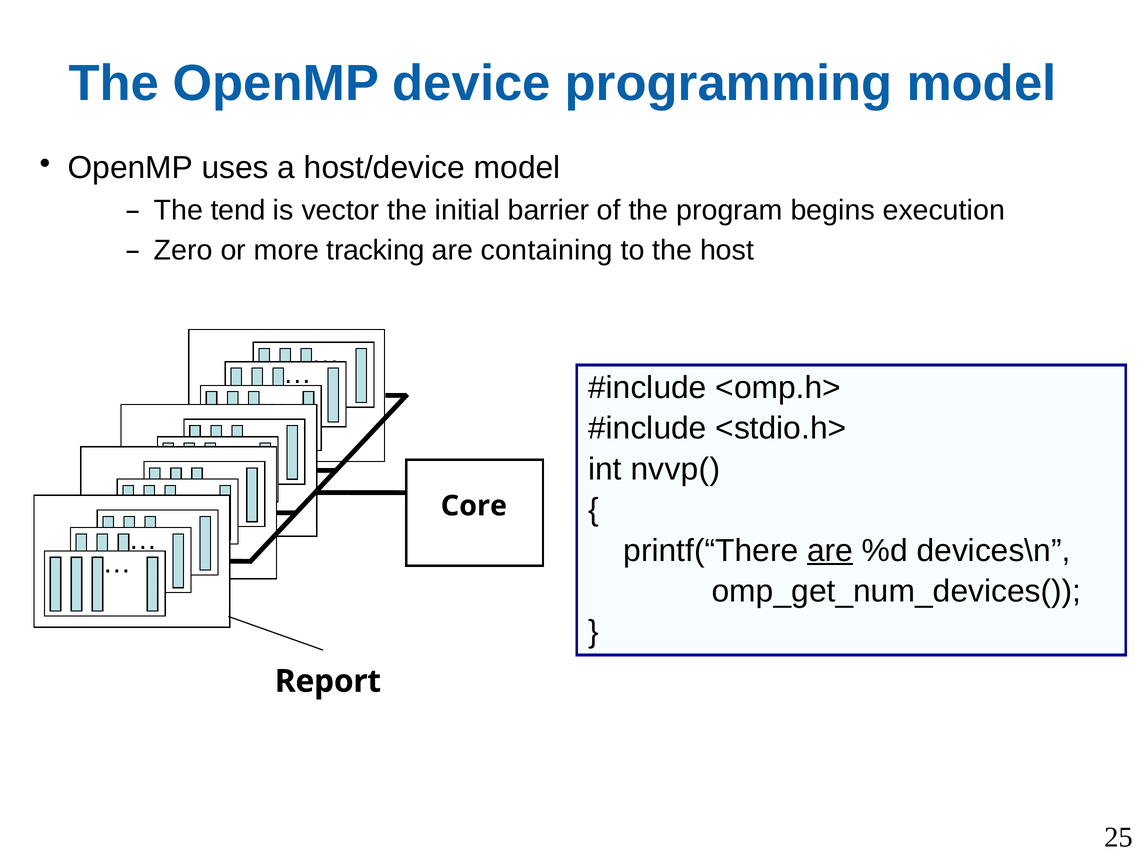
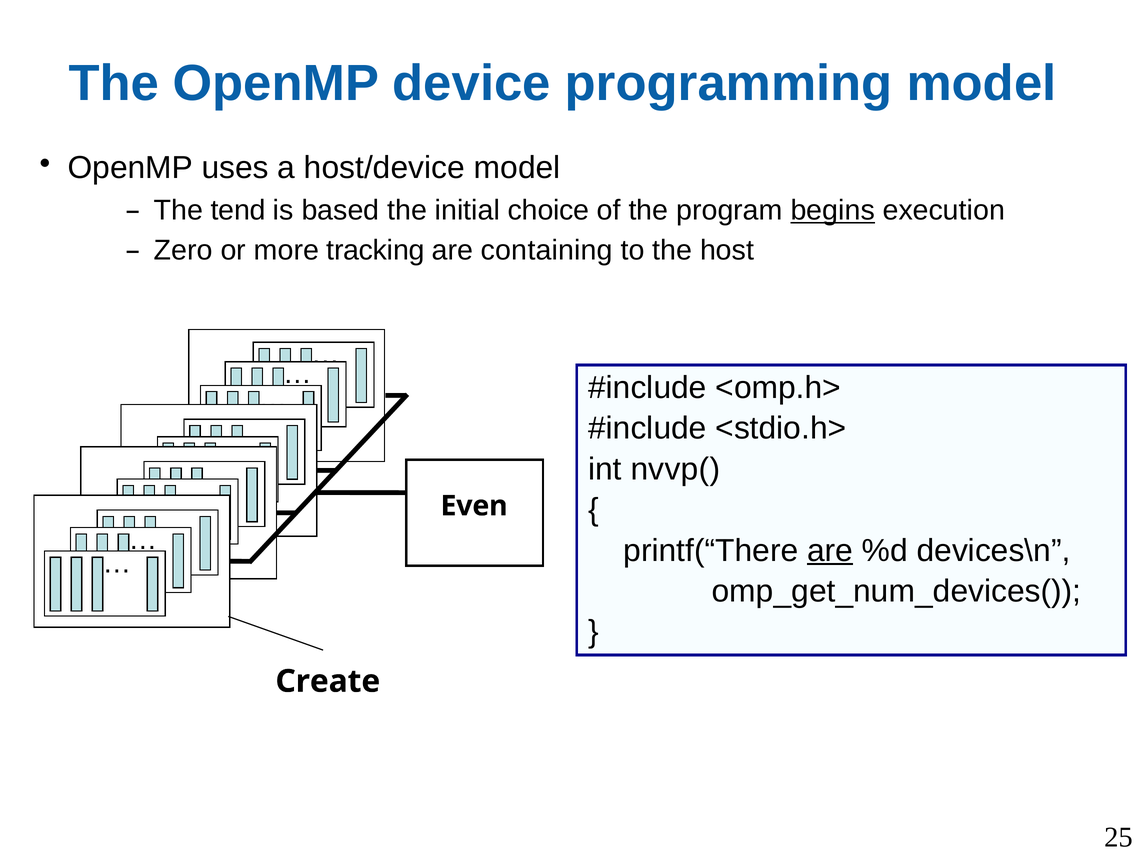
vector: vector -> based
barrier: barrier -> choice
begins underline: none -> present
Core: Core -> Even
Report: Report -> Create
